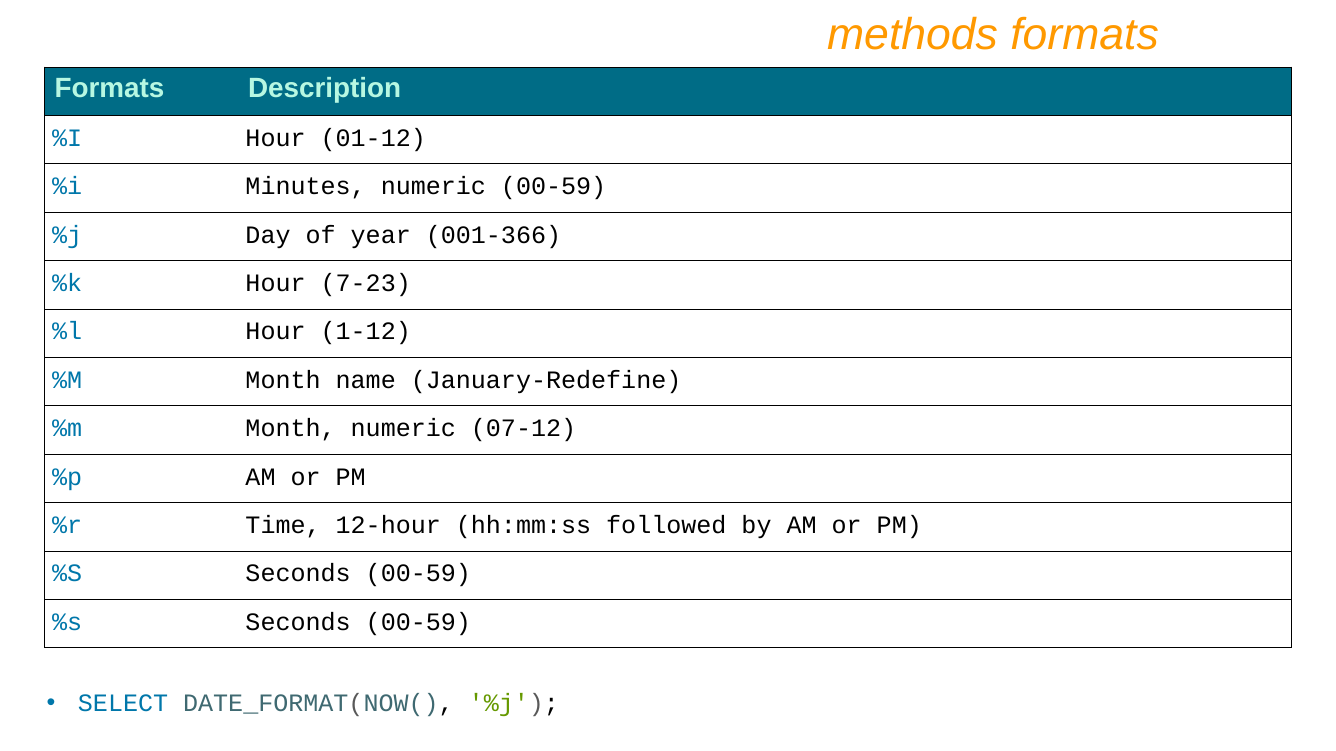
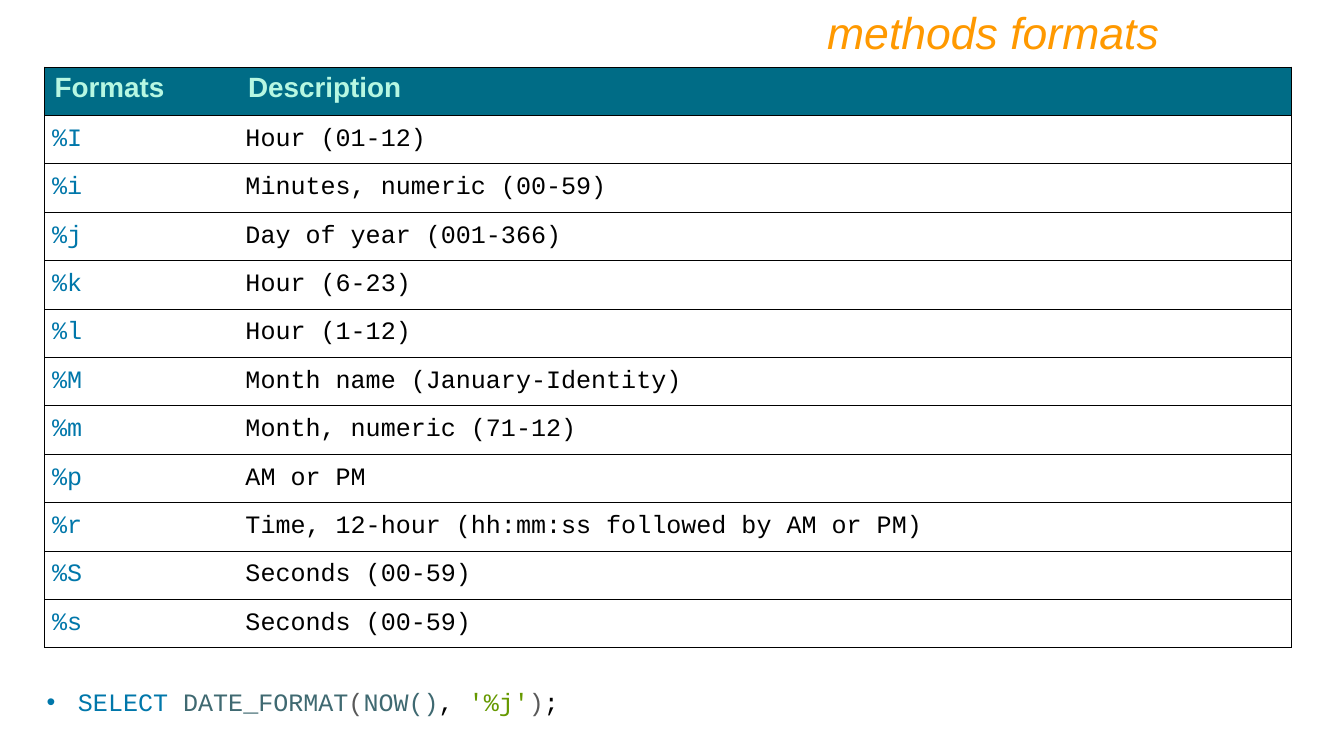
7-23: 7-23 -> 6-23
January-Redefine: January-Redefine -> January-Identity
07-12: 07-12 -> 71-12
